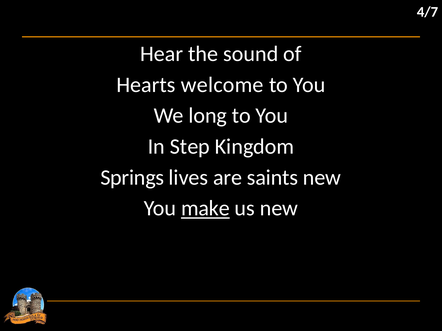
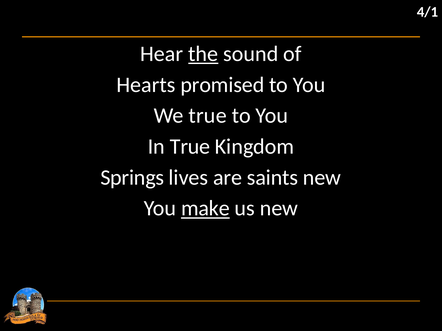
4/7: 4/7 -> 4/1
the underline: none -> present
welcome: welcome -> promised
We long: long -> true
In Step: Step -> True
